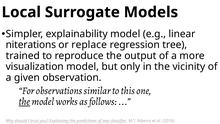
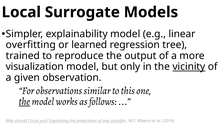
niterations: niterations -> overfitting
replace: replace -> learned
vicinity underline: none -> present
